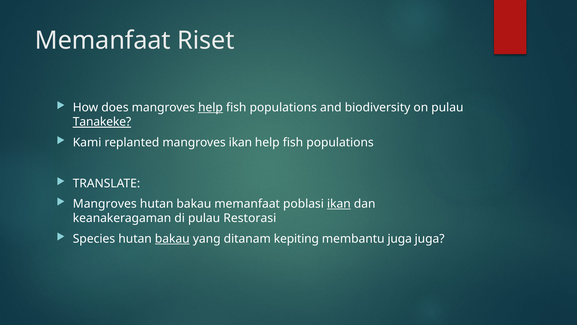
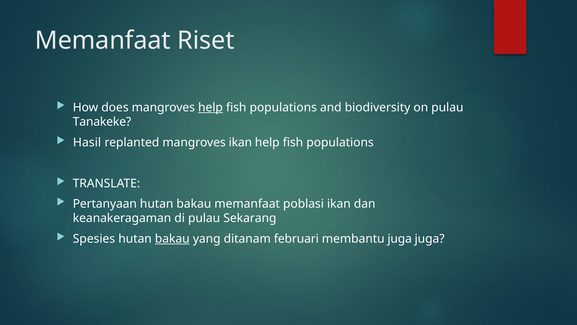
Tanakeke underline: present -> none
Kami: Kami -> Hasil
Mangroves at (105, 204): Mangroves -> Pertanyaan
ikan at (339, 204) underline: present -> none
Restorasi: Restorasi -> Sekarang
Species: Species -> Spesies
kepiting: kepiting -> februari
